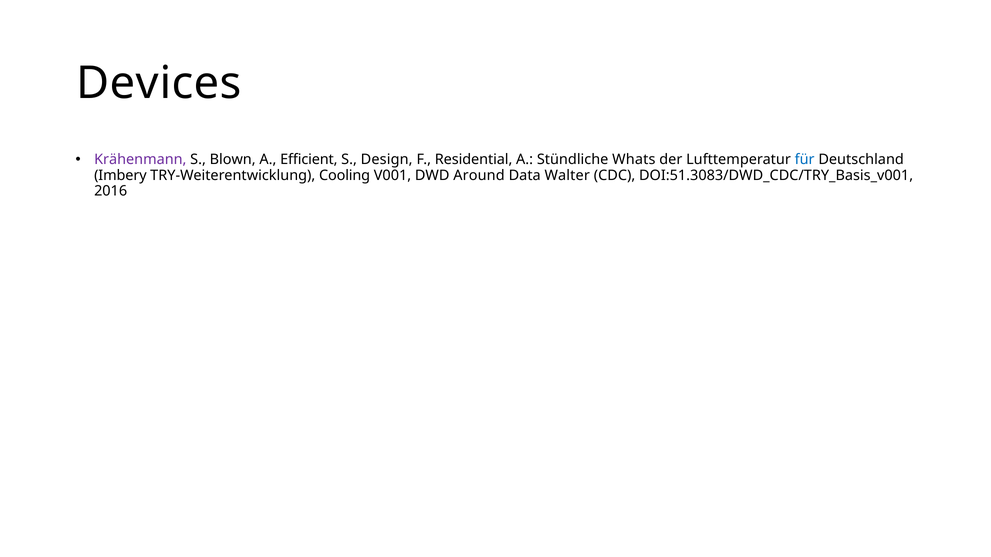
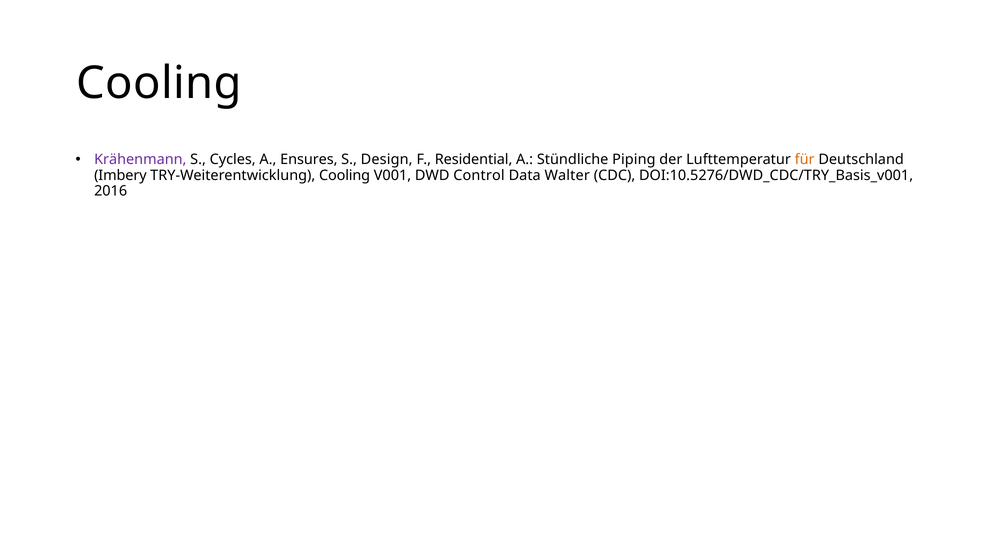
Devices at (159, 83): Devices -> Cooling
Blown: Blown -> Cycles
Efficient: Efficient -> Ensures
Whats: Whats -> Piping
für colour: blue -> orange
Around: Around -> Control
DOI:51.3083/DWD_CDC/TRY_Basis_v001: DOI:51.3083/DWD_CDC/TRY_Basis_v001 -> DOI:10.5276/DWD_CDC/TRY_Basis_v001
